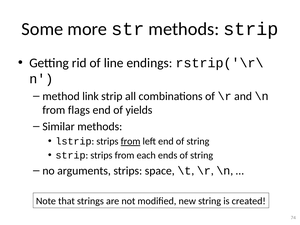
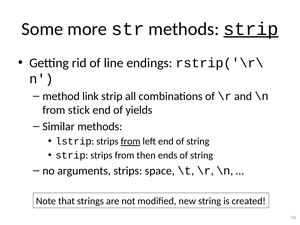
strip at (251, 29) underline: none -> present
flags: flags -> stick
each: each -> then
